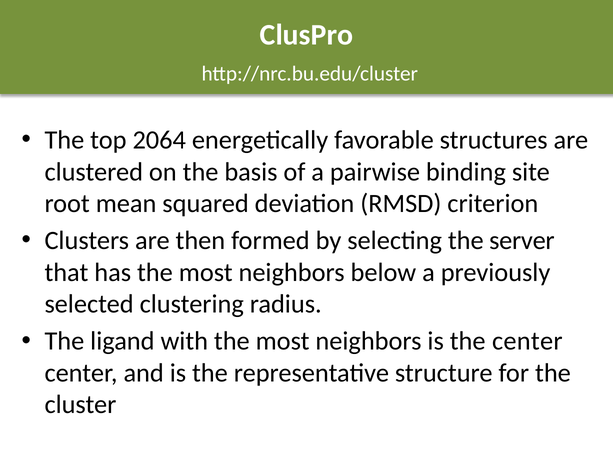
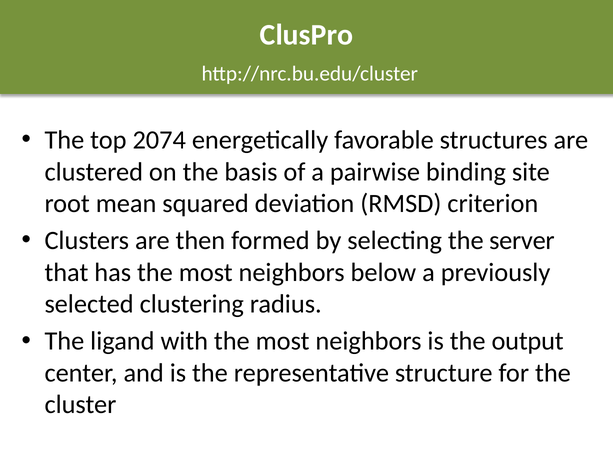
2064: 2064 -> 2074
the center: center -> output
